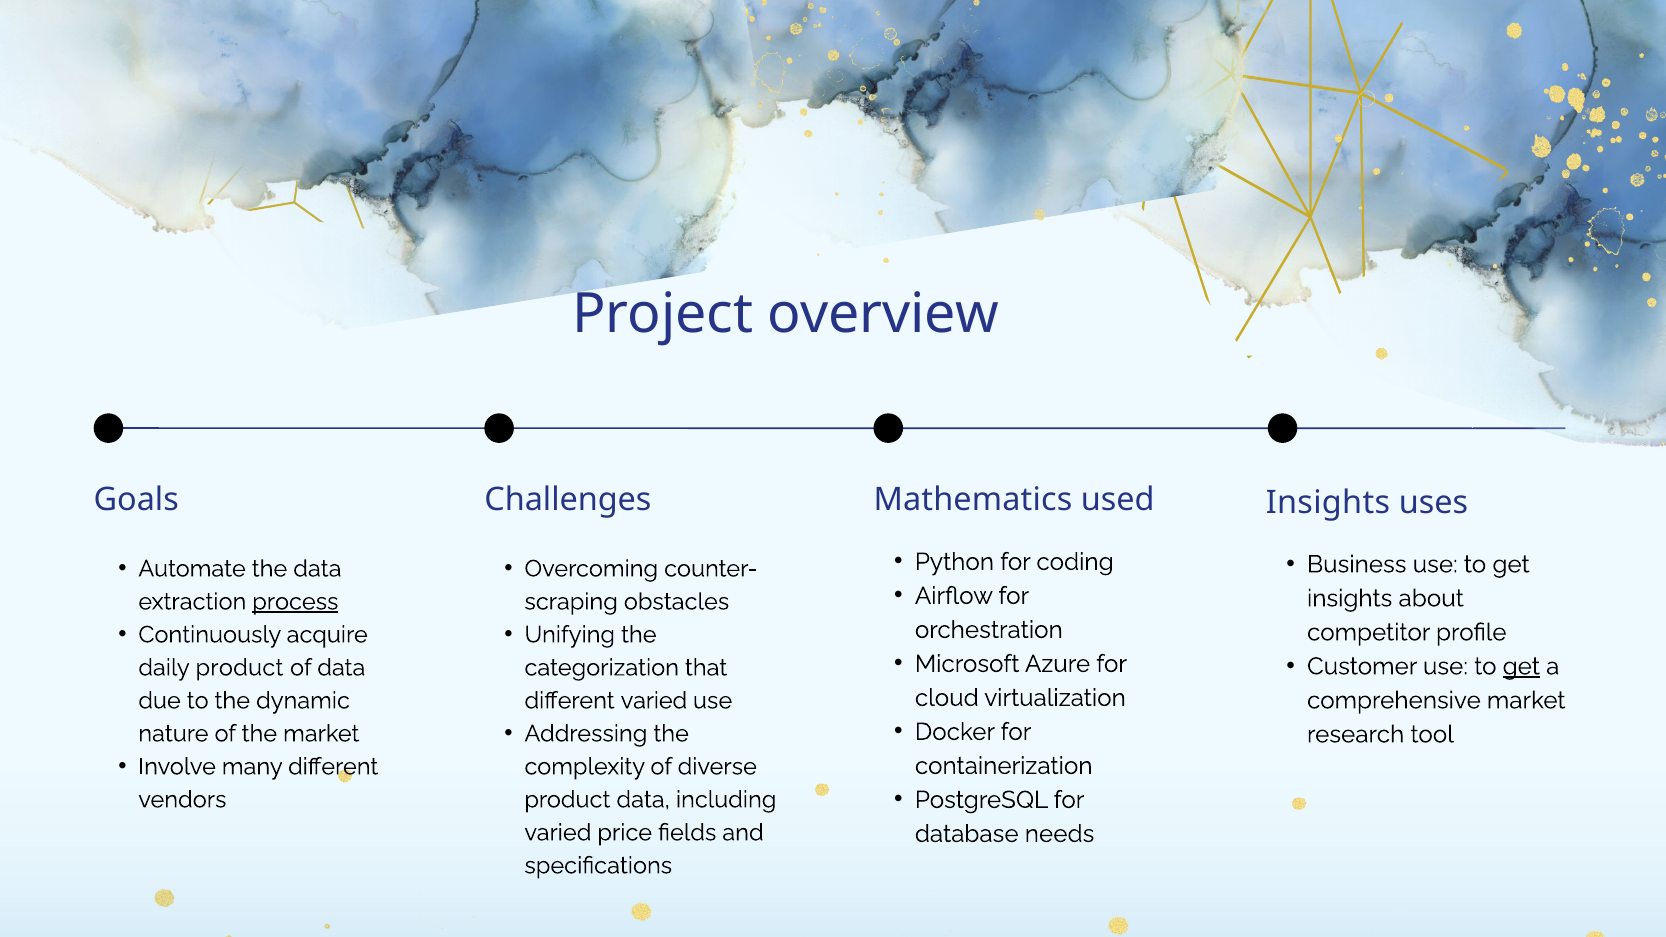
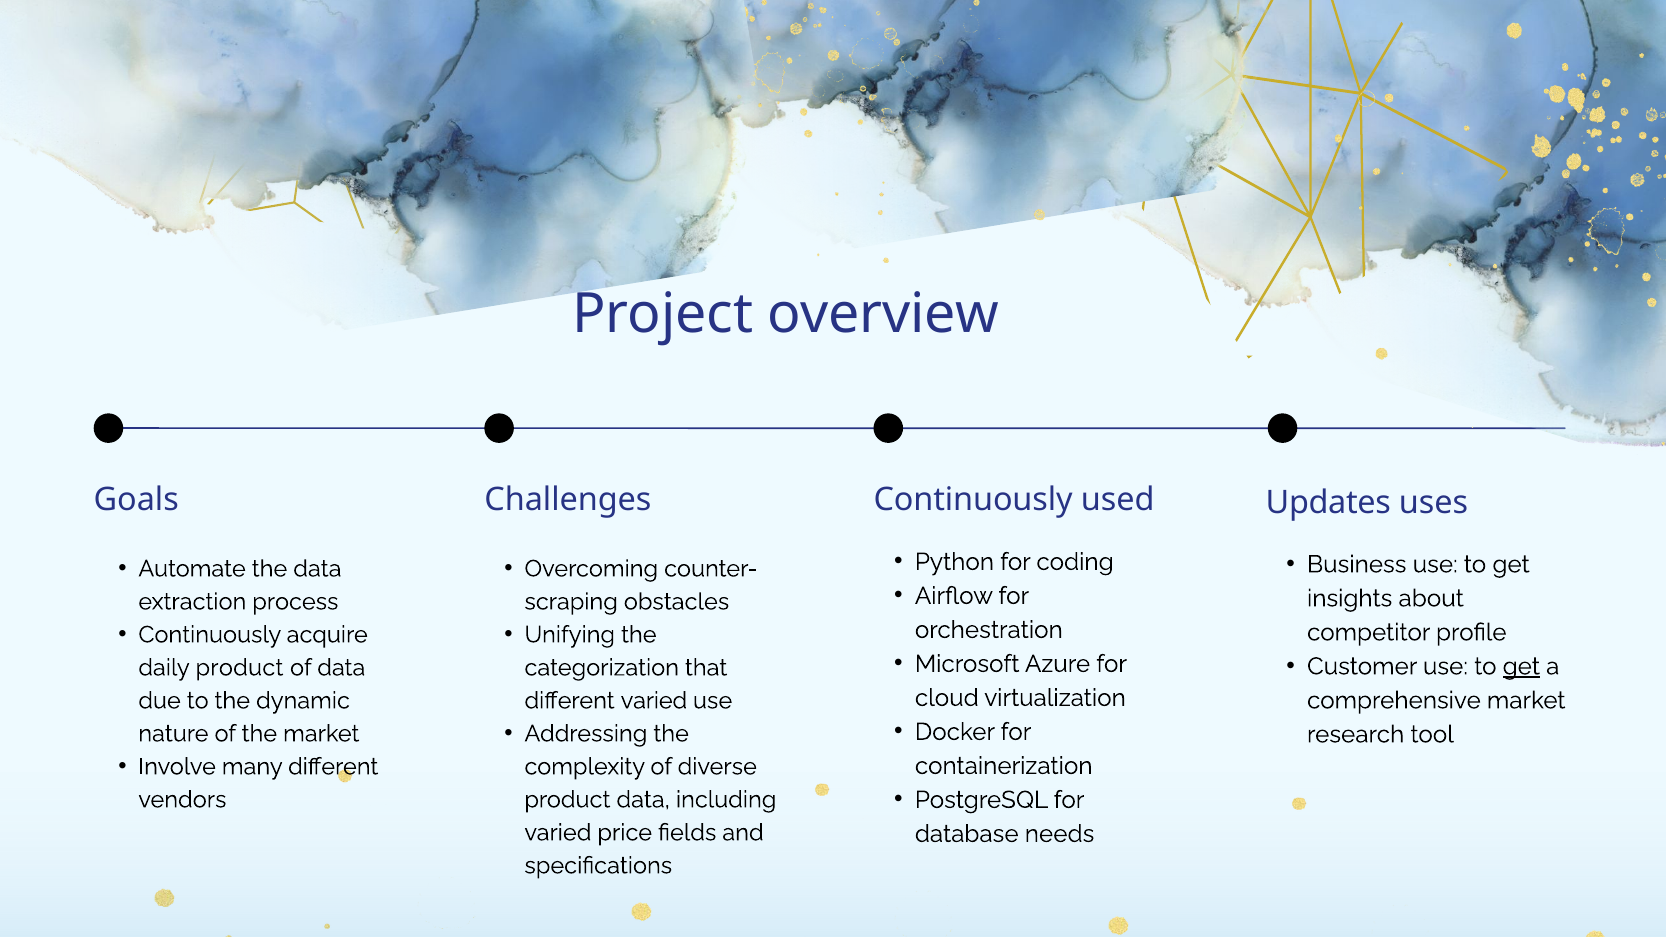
Challenges Mathematics: Mathematics -> Continuously
used Insights: Insights -> Updates
process underline: present -> none
